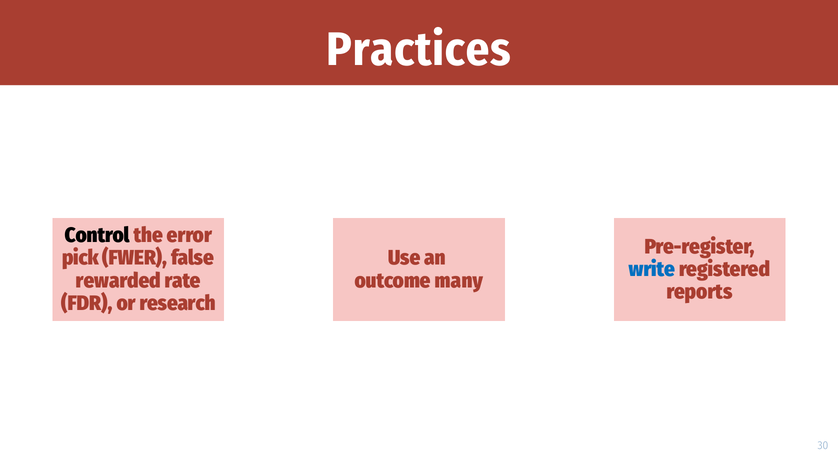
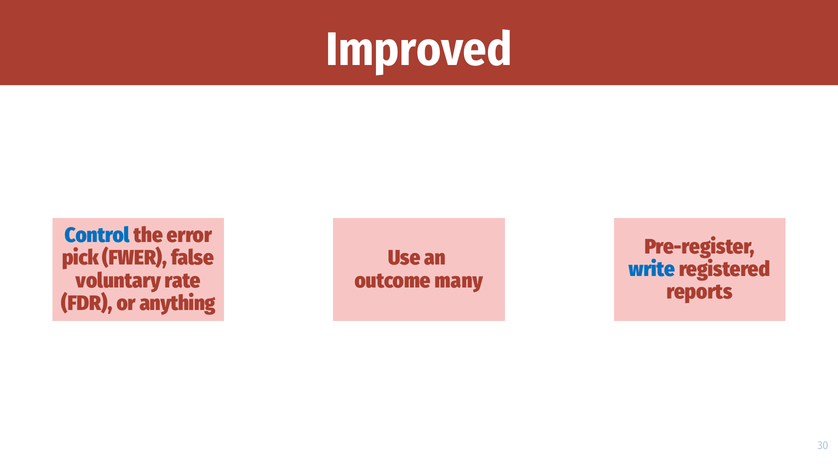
Practices: Practices -> Improved
Control colour: black -> blue
rewarded: rewarded -> voluntary
research: research -> anything
